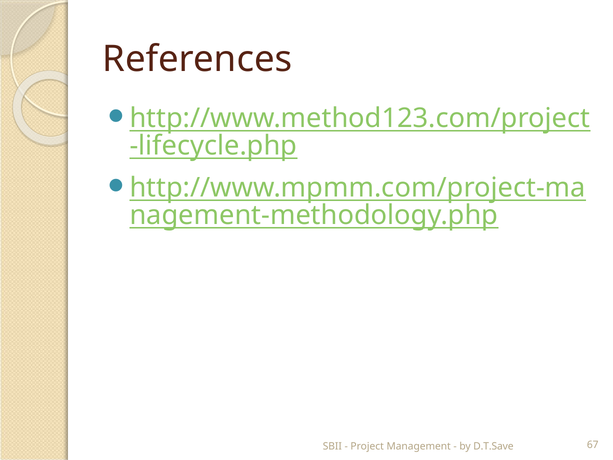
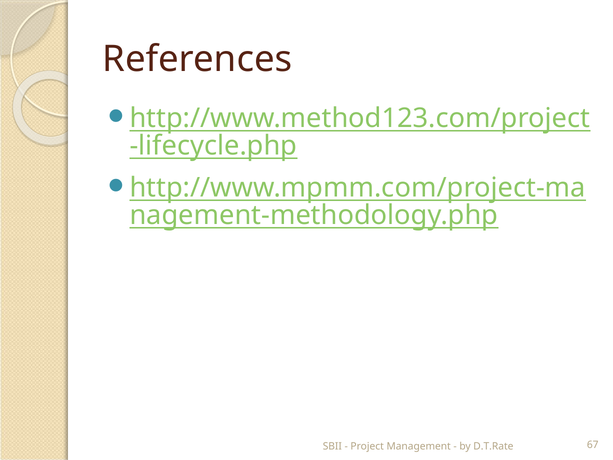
D.T.Save: D.T.Save -> D.T.Rate
